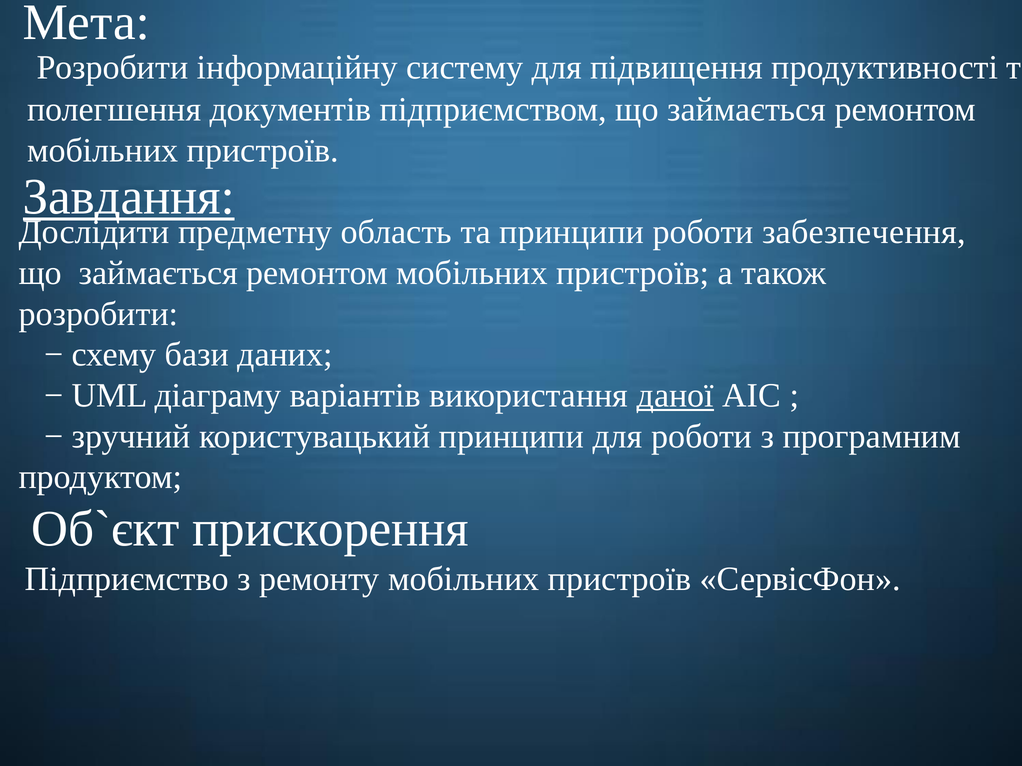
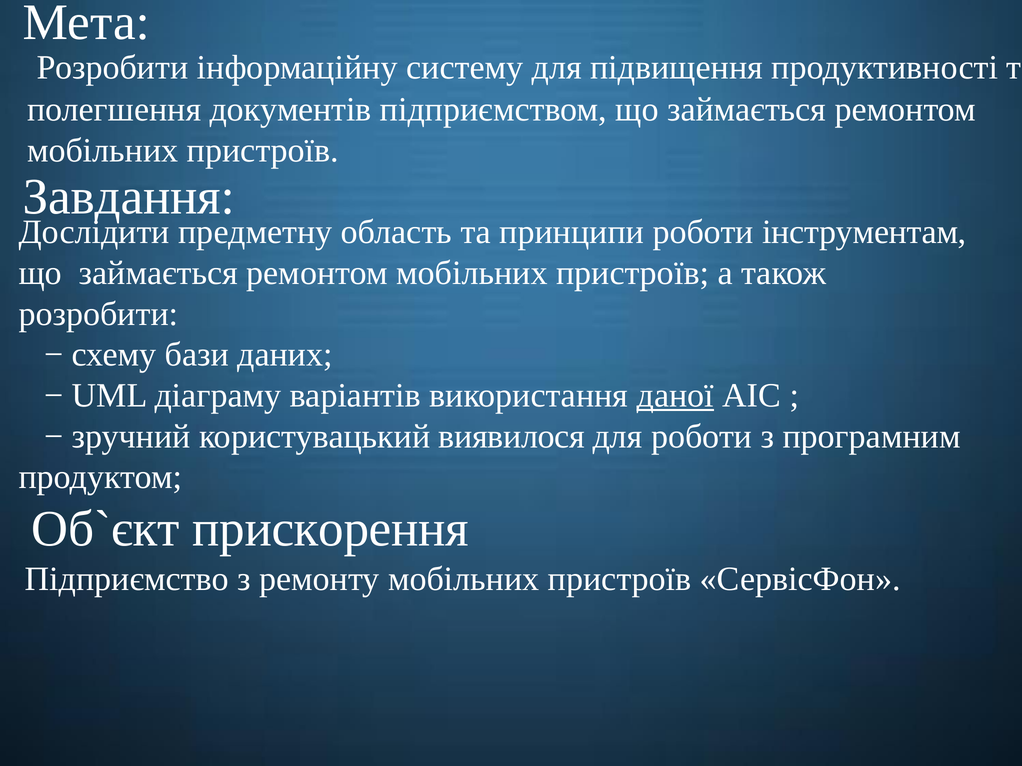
Завдання underline: present -> none
забезпечення: забезпечення -> інструментам
користувацький принципи: принципи -> виявилося
